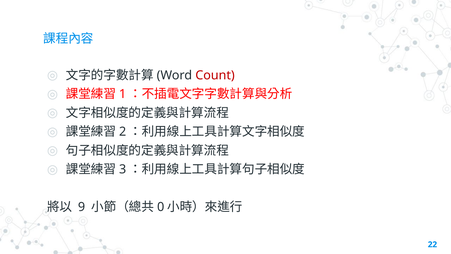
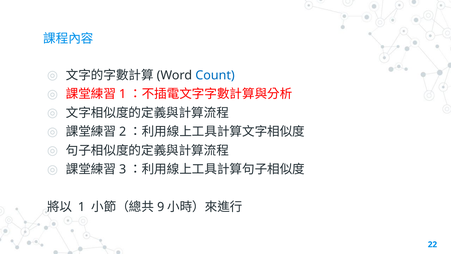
Count colour: red -> blue
9 at (82, 207): 9 -> 1
0: 0 -> 9
